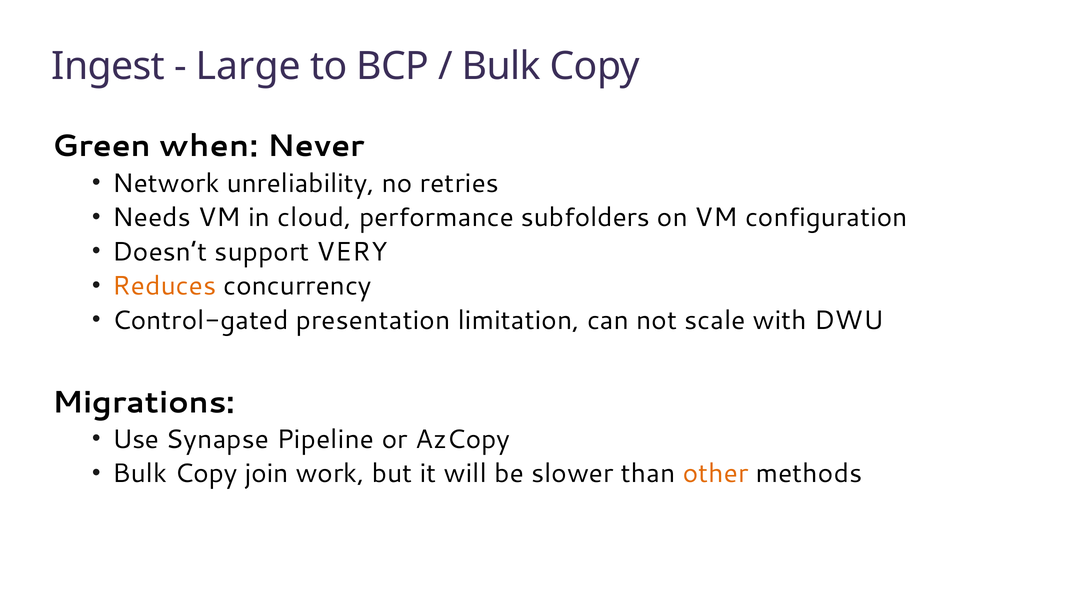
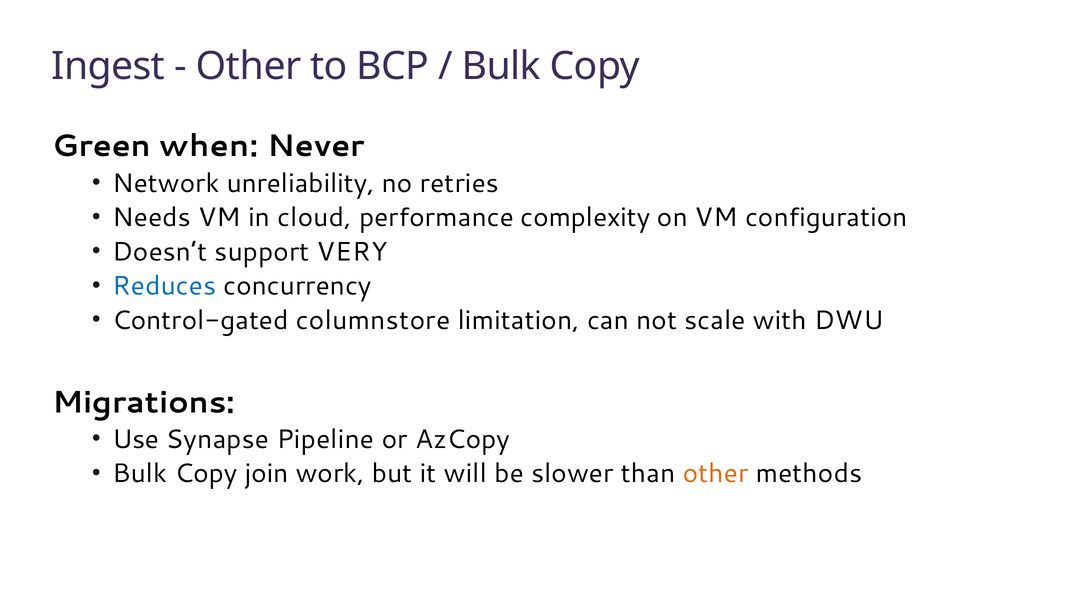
Large at (248, 66): Large -> Other
subfolders: subfolders -> complexity
Reduces colour: orange -> blue
presentation: presentation -> columnstore
